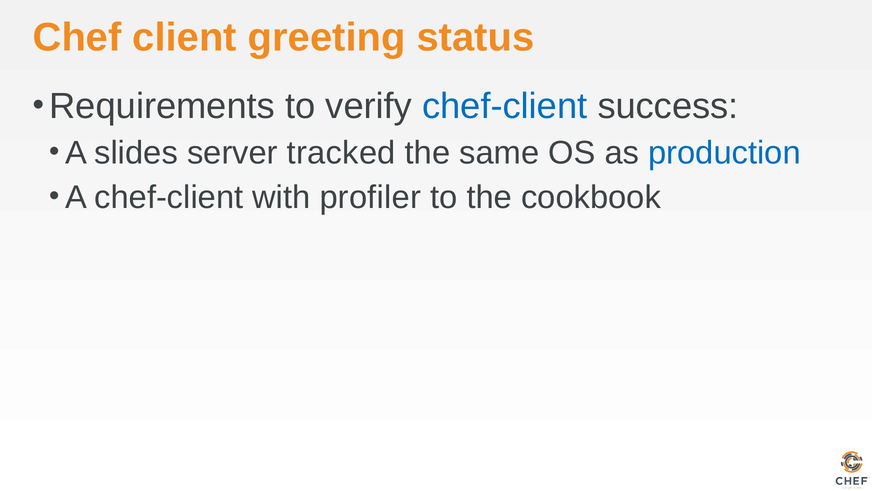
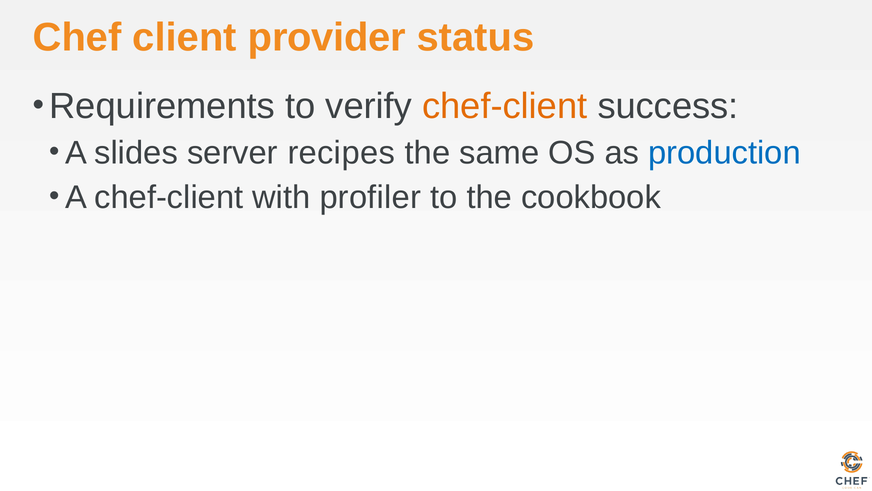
greeting: greeting -> provider
chef-client at (505, 106) colour: blue -> orange
tracked: tracked -> recipes
